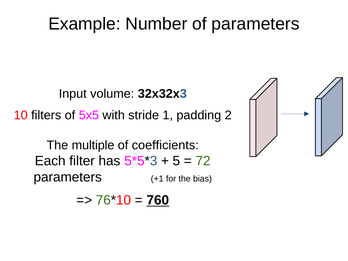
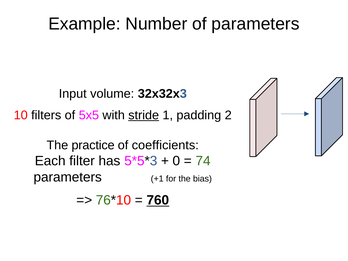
stride underline: none -> present
multiple: multiple -> practice
5: 5 -> 0
72: 72 -> 74
